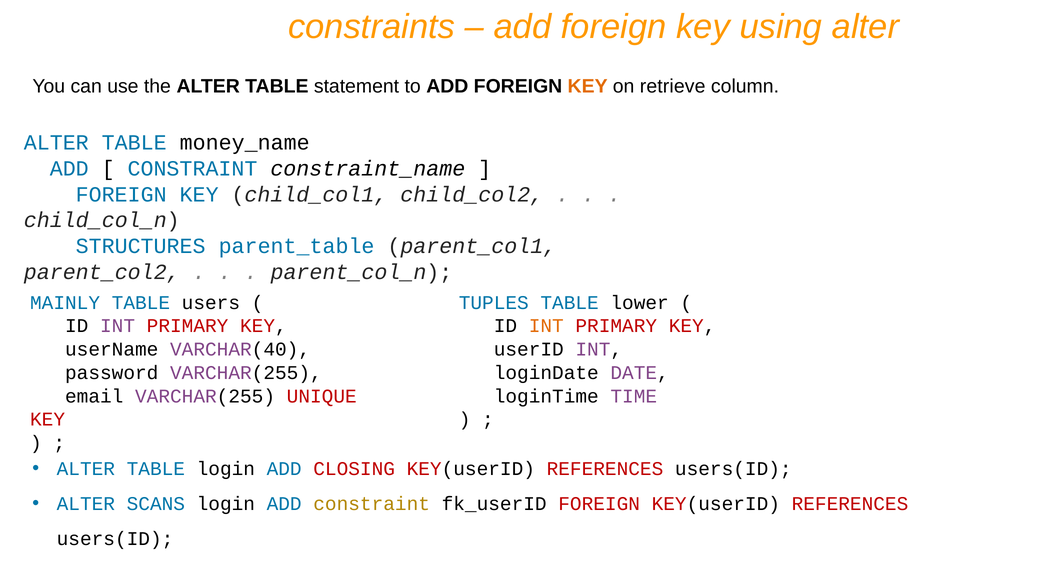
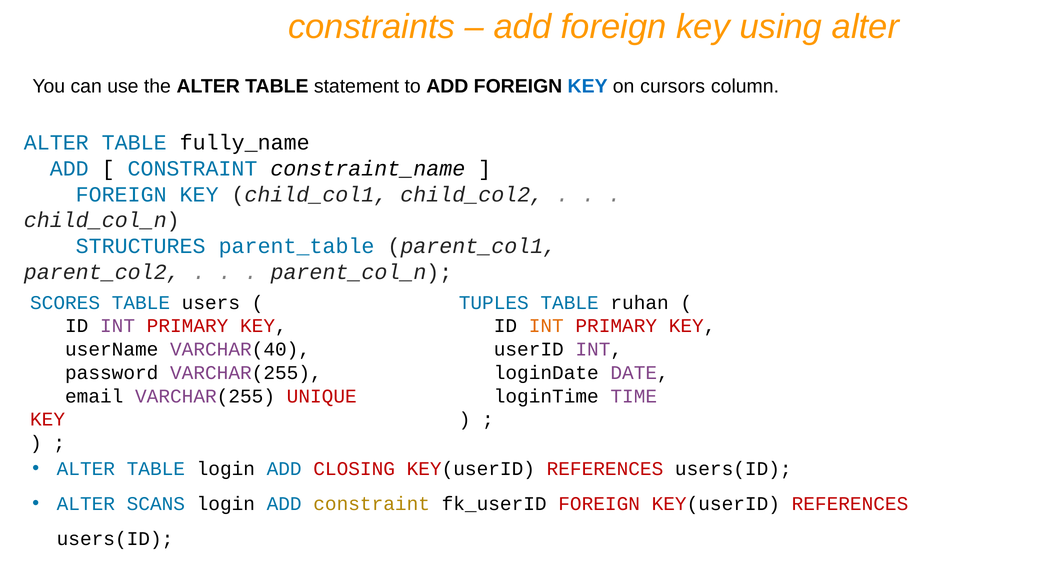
KEY at (588, 86) colour: orange -> blue
retrieve: retrieve -> cursors
money_name: money_name -> fully_name
MAINLY: MAINLY -> SCORES
lower: lower -> ruhan
